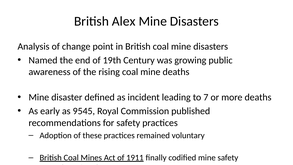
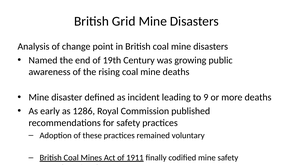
Alex: Alex -> Grid
7: 7 -> 9
9545: 9545 -> 1286
